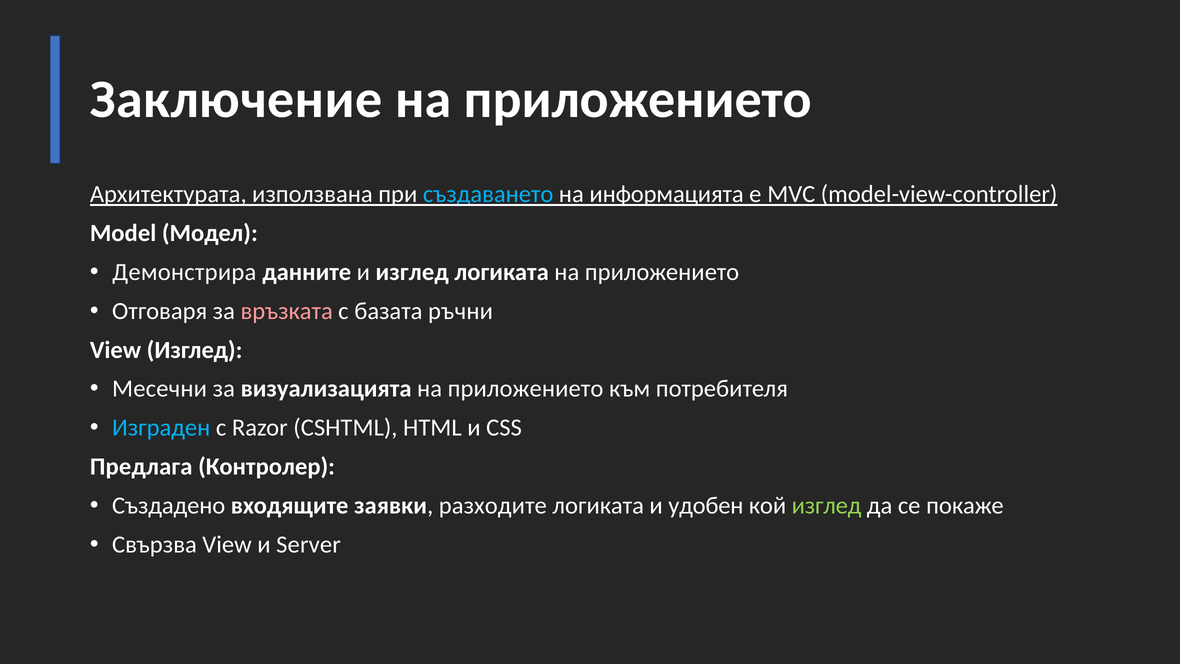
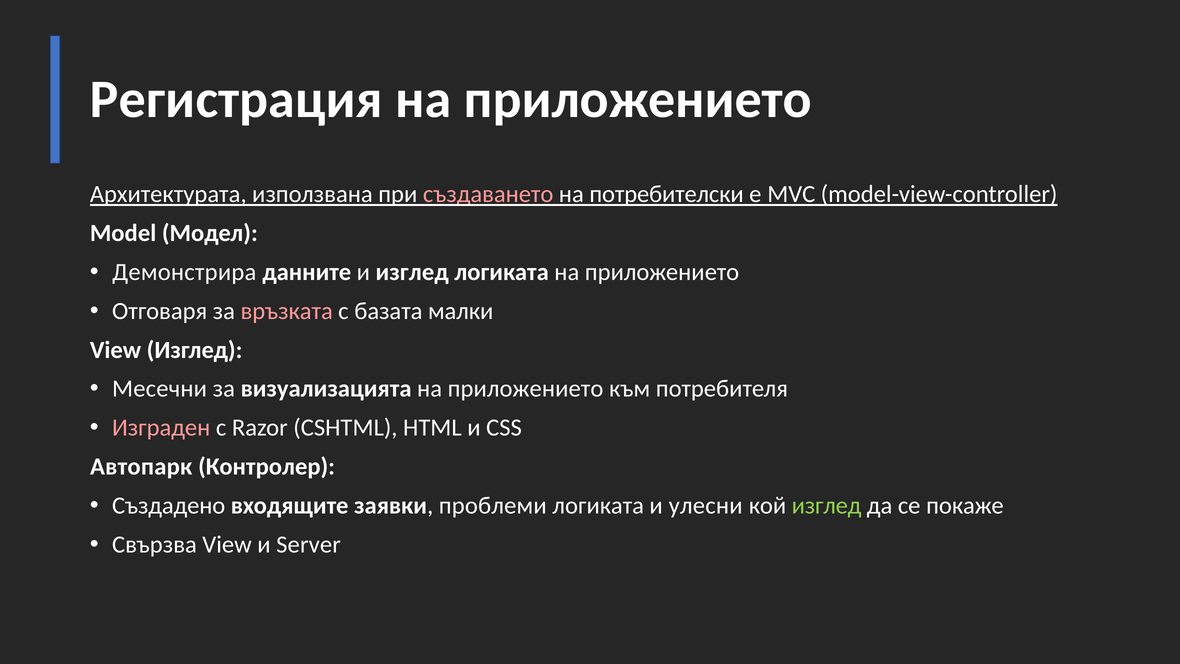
Заключение: Заключение -> Регистрация
създаването colour: light blue -> pink
информацията: информацията -> потребителски
ръчни: ръчни -> малки
Изграден colour: light blue -> pink
Предлага: Предлага -> Автопарк
разходите: разходите -> проблеми
удобен: удобен -> улесни
